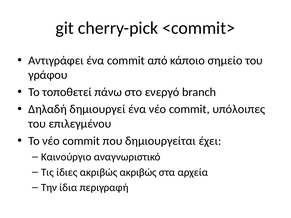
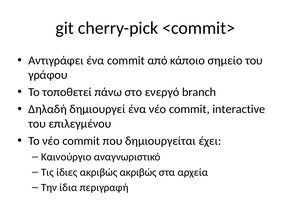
υπόλοιπες: υπόλοιπες -> interactive
